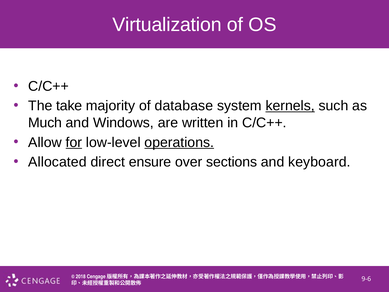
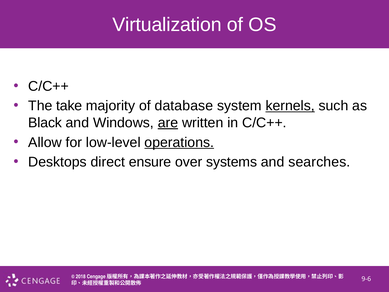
Much: Much -> Black
are underline: none -> present
for underline: present -> none
Allocated: Allocated -> Desktops
sections: sections -> systems
keyboard: keyboard -> searches
